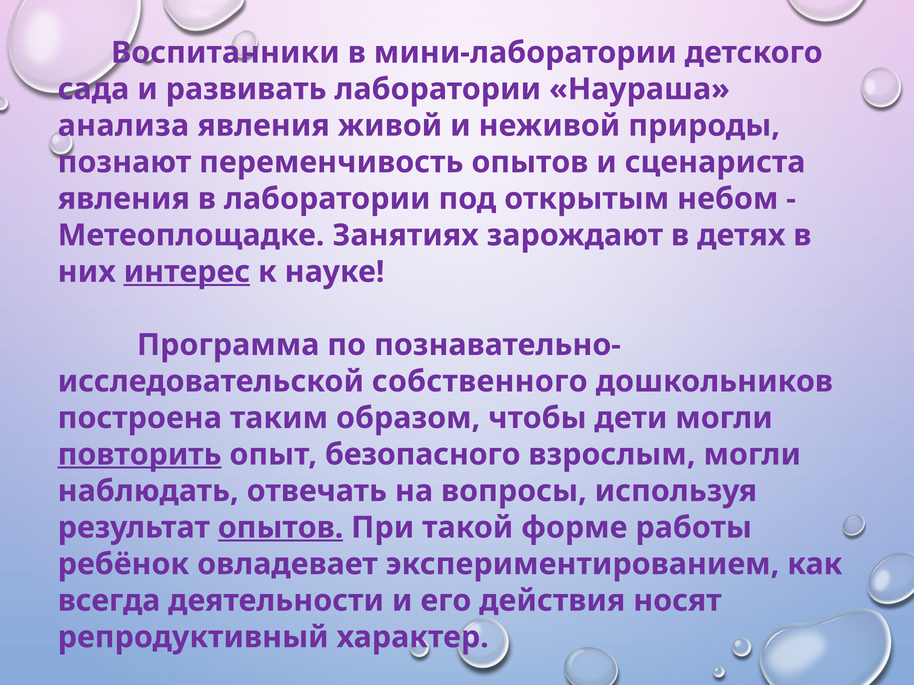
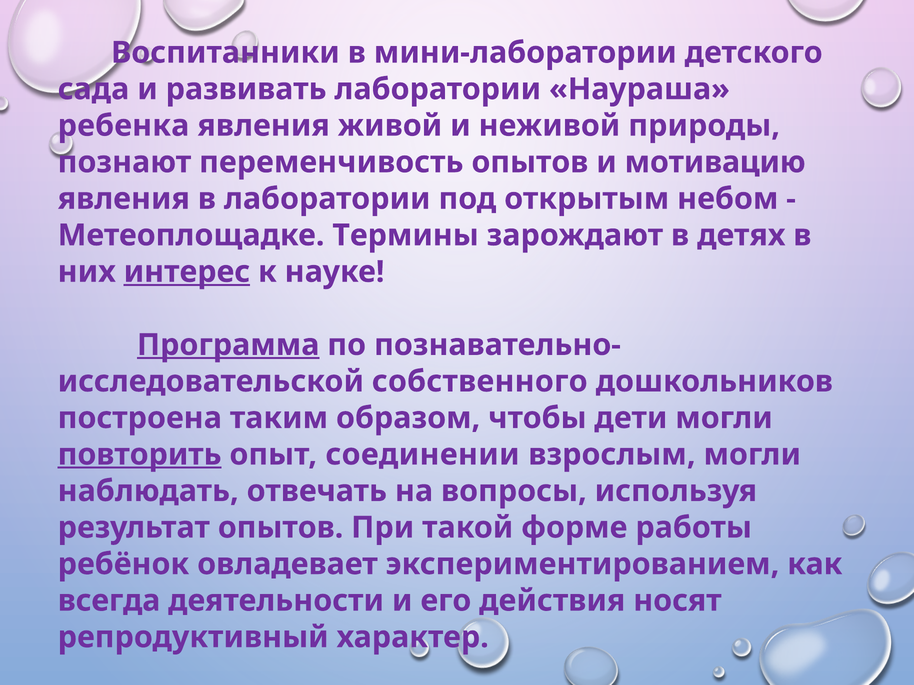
анализа: анализа -> ребенка
сценариста: сценариста -> мотивацию
Занятиях: Занятиях -> Термины
Программа underline: none -> present
безопасного: безопасного -> соединении
опытов at (281, 528) underline: present -> none
